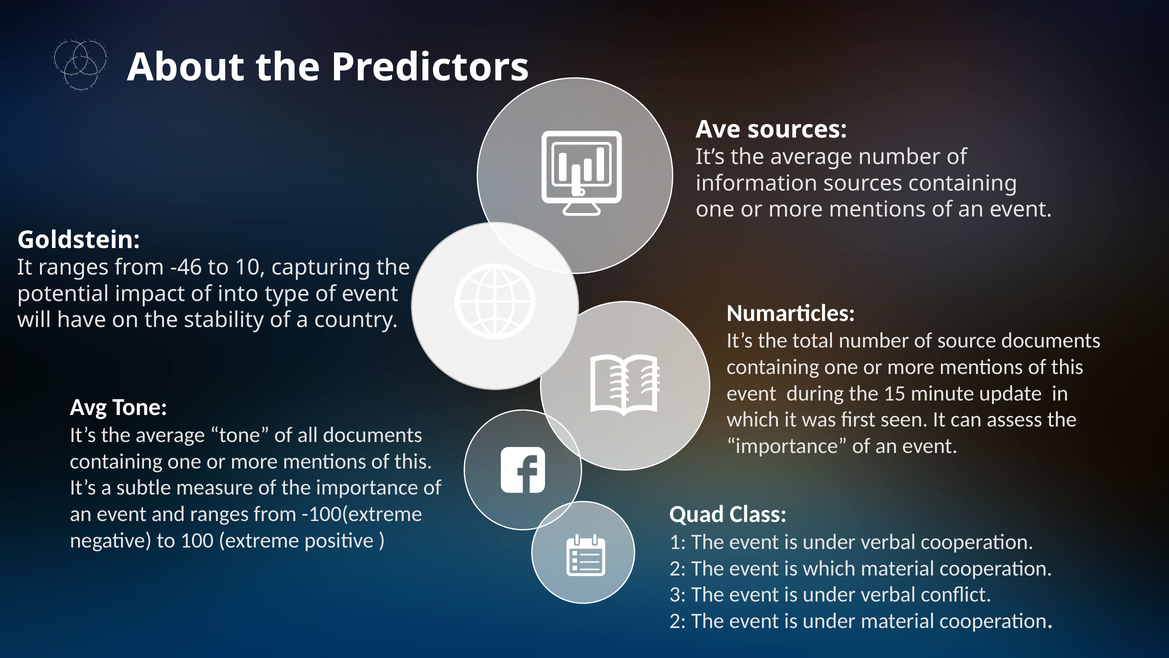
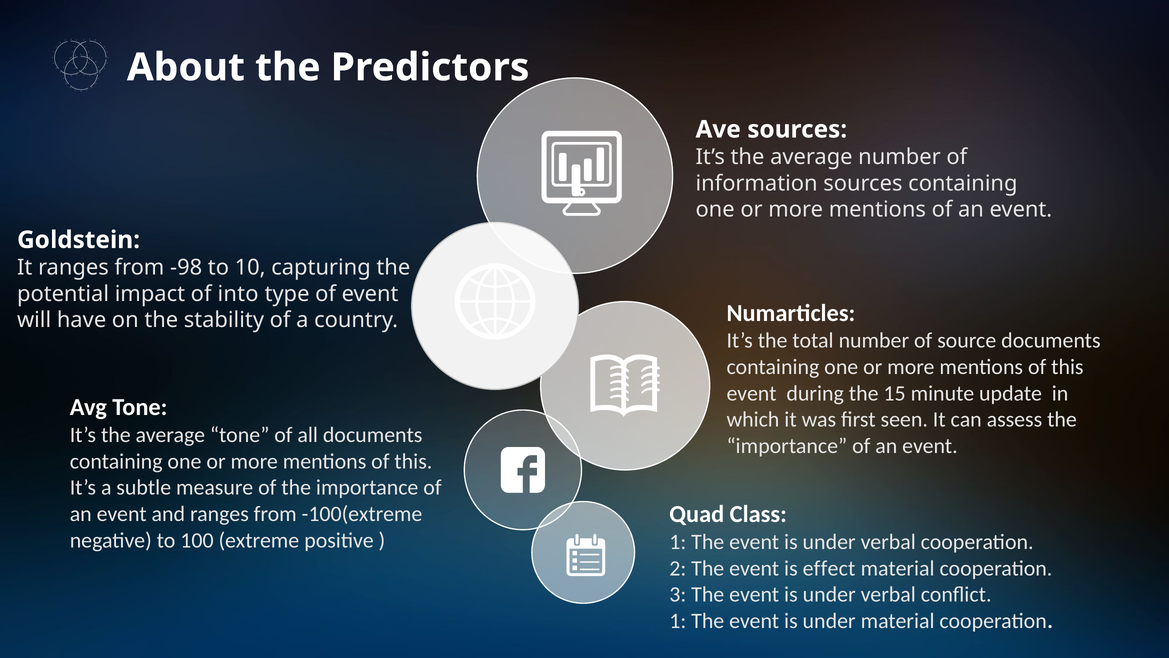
-46: -46 -> -98
is which: which -> effect
2 at (678, 621): 2 -> 1
